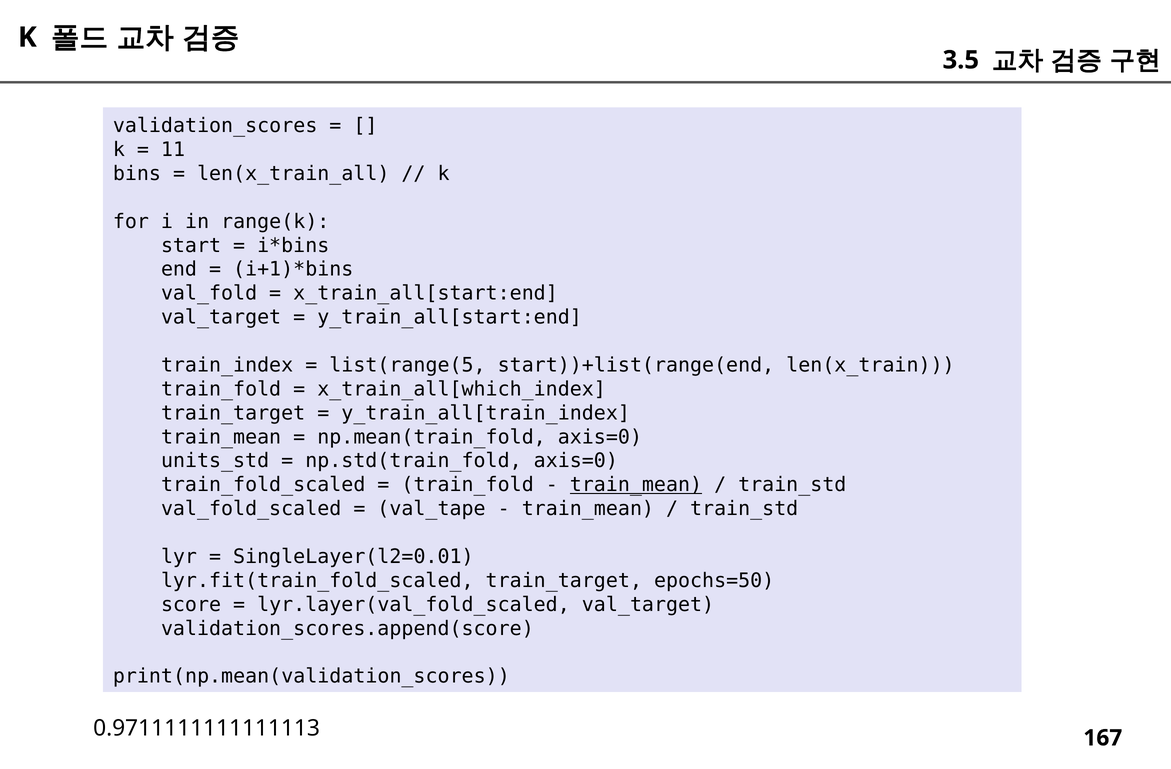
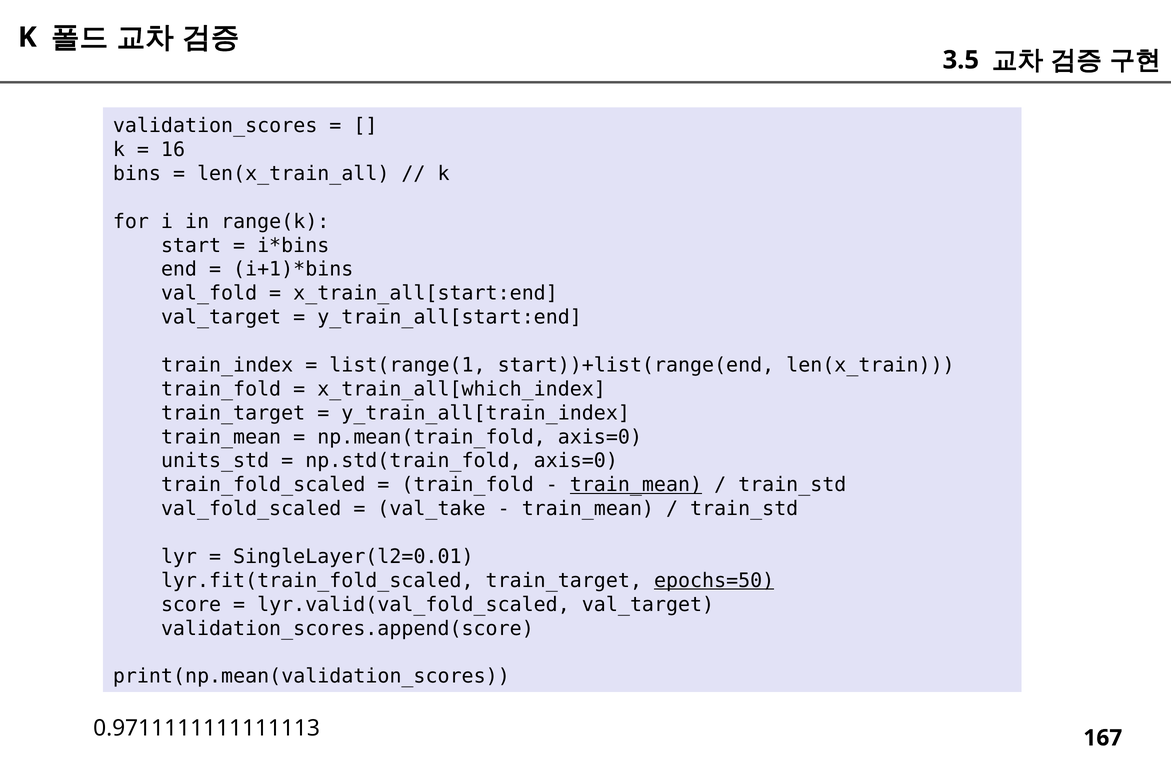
11: 11 -> 16
list(range(5: list(range(5 -> list(range(1
val_tape: val_tape -> val_take
epochs=50 underline: none -> present
lyr.layer(val_fold_scaled: lyr.layer(val_fold_scaled -> lyr.valid(val_fold_scaled
